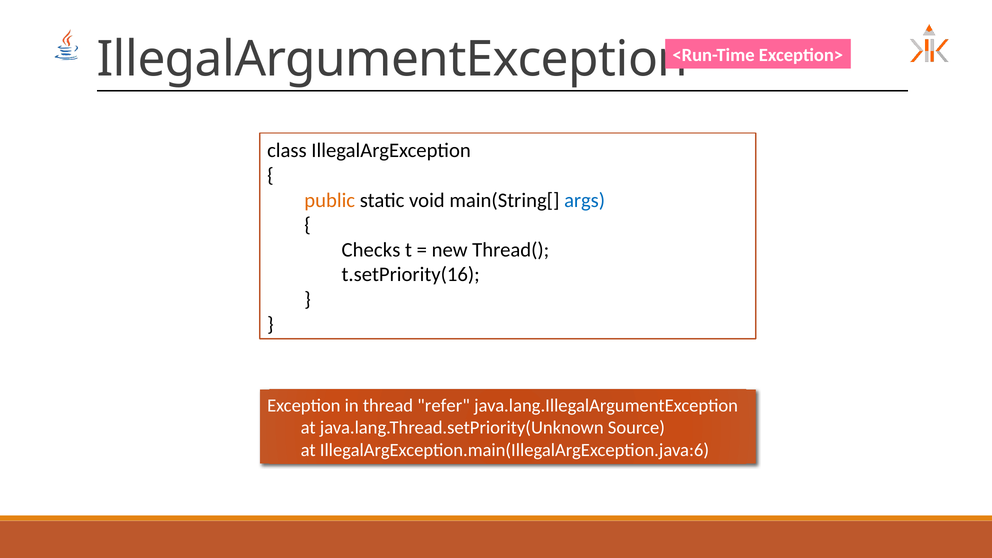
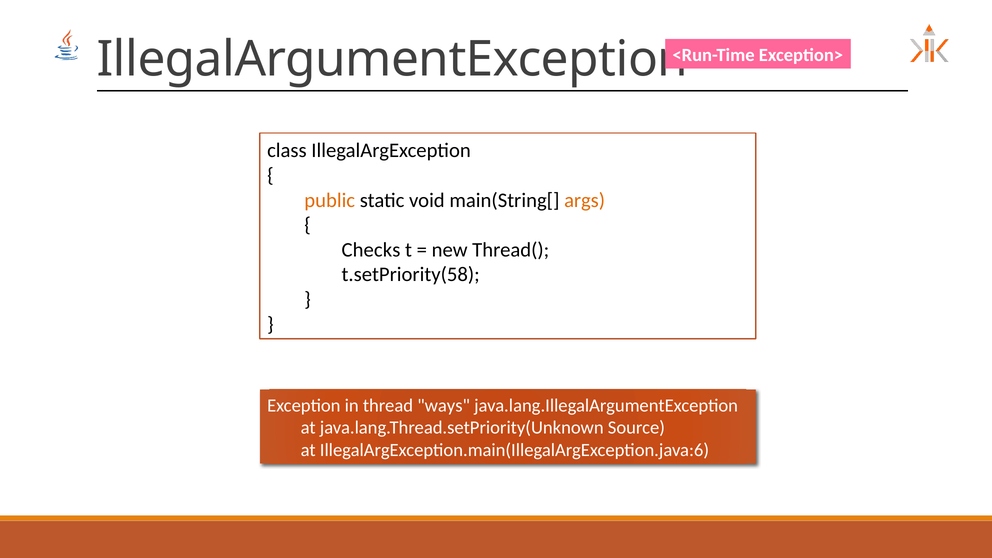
args colour: blue -> orange
t.setPriority(16: t.setPriority(16 -> t.setPriority(58
refer: refer -> ways
